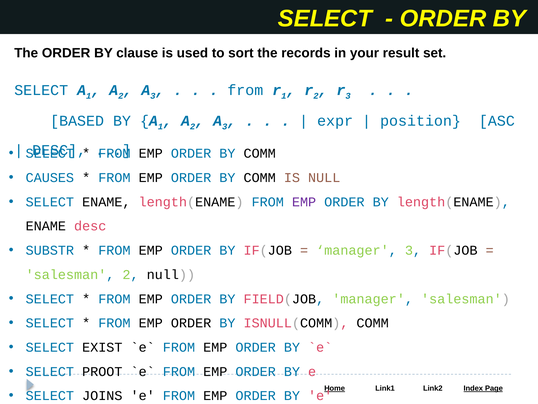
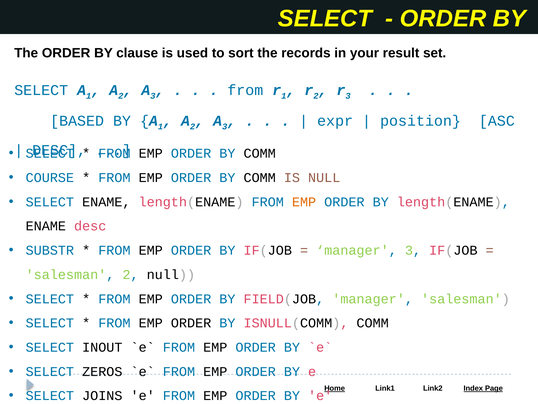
CAUSES: CAUSES -> COURSE
EMP at (304, 202) colour: purple -> orange
EXIST: EXIST -> INOUT
PROOT: PROOT -> ZEROS
